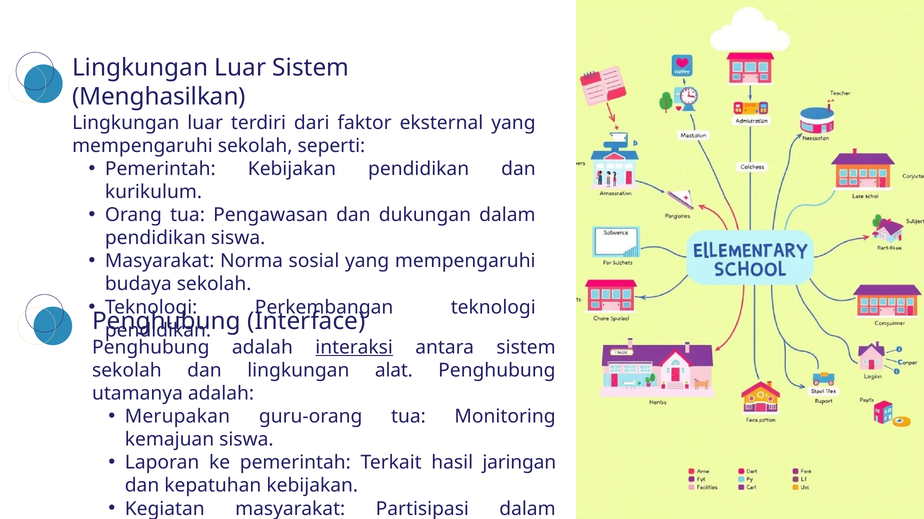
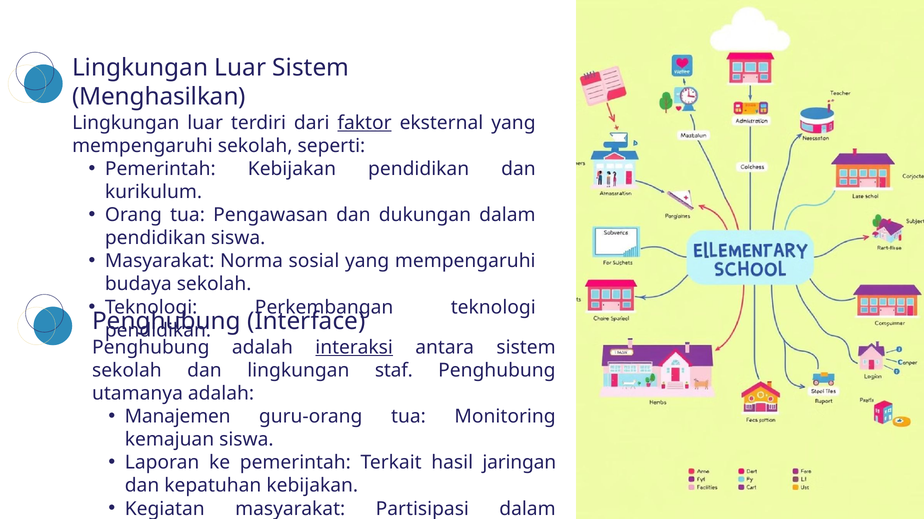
faktor underline: none -> present
alat: alat -> staf
Merupakan: Merupakan -> Manajemen
